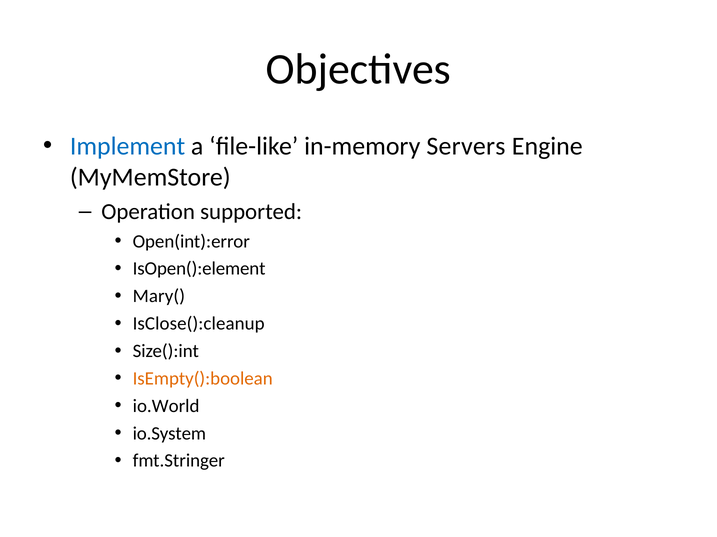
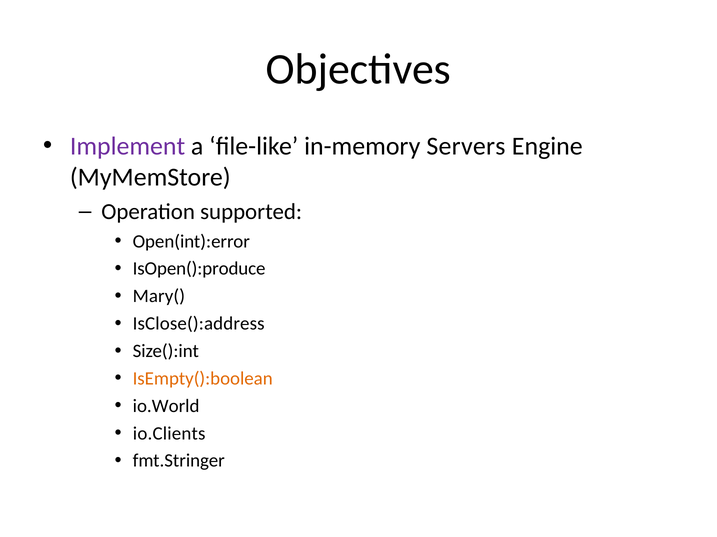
Implement colour: blue -> purple
IsOpen():element: IsOpen():element -> IsOpen():produce
IsClose():cleanup: IsClose():cleanup -> IsClose():address
io.System: io.System -> io.Clients
